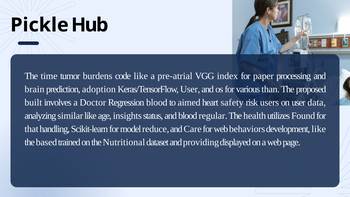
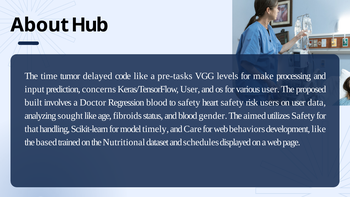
Pickle: Pickle -> About
burdens: burdens -> delayed
pre-atrial: pre-atrial -> pre-tasks
index: index -> levels
paper: paper -> make
brain: brain -> input
adoption: adoption -> concerns
various than: than -> user
to aimed: aimed -> safety
similar: similar -> sought
insights: insights -> fibroids
regular: regular -> gender
health: health -> aimed
utilizes Found: Found -> Safety
reduce: reduce -> timely
providing: providing -> schedules
